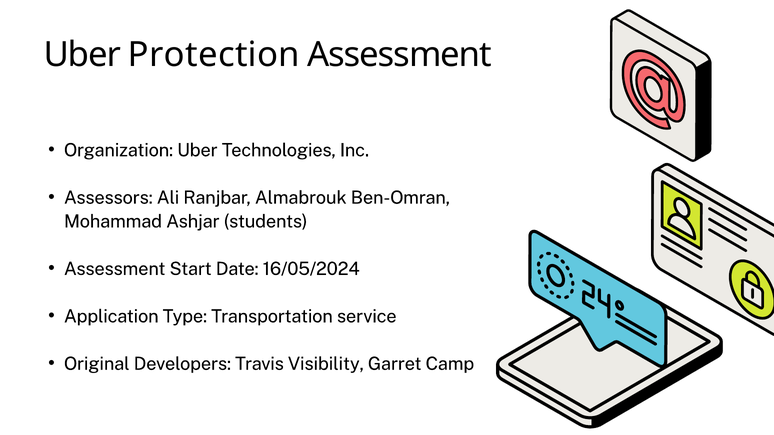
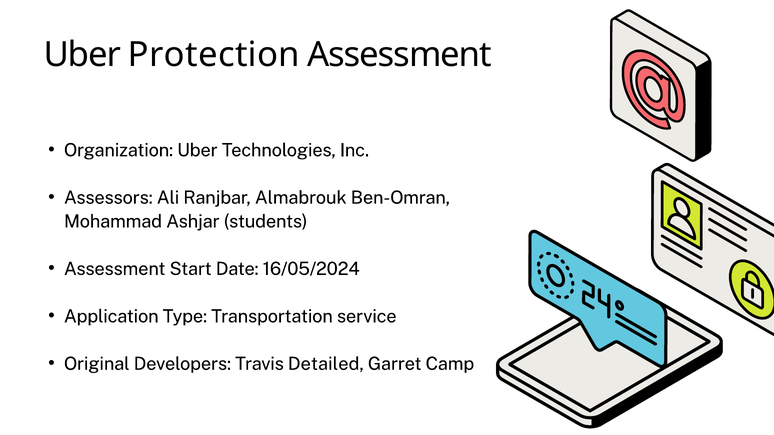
Visibility: Visibility -> Detailed
